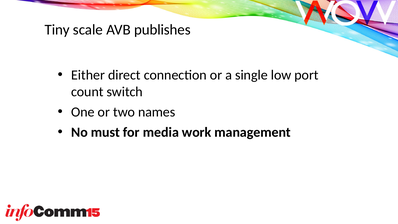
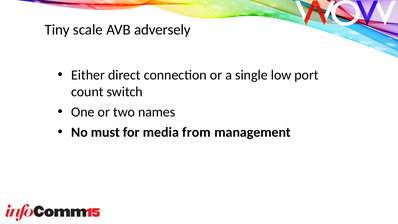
publishes: publishes -> adversely
work: work -> from
